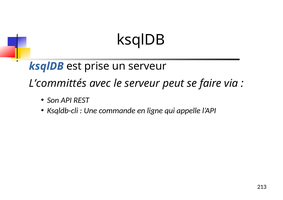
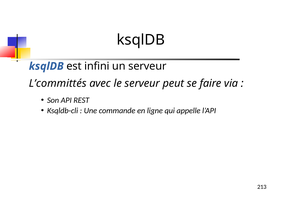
prise: prise -> infini
